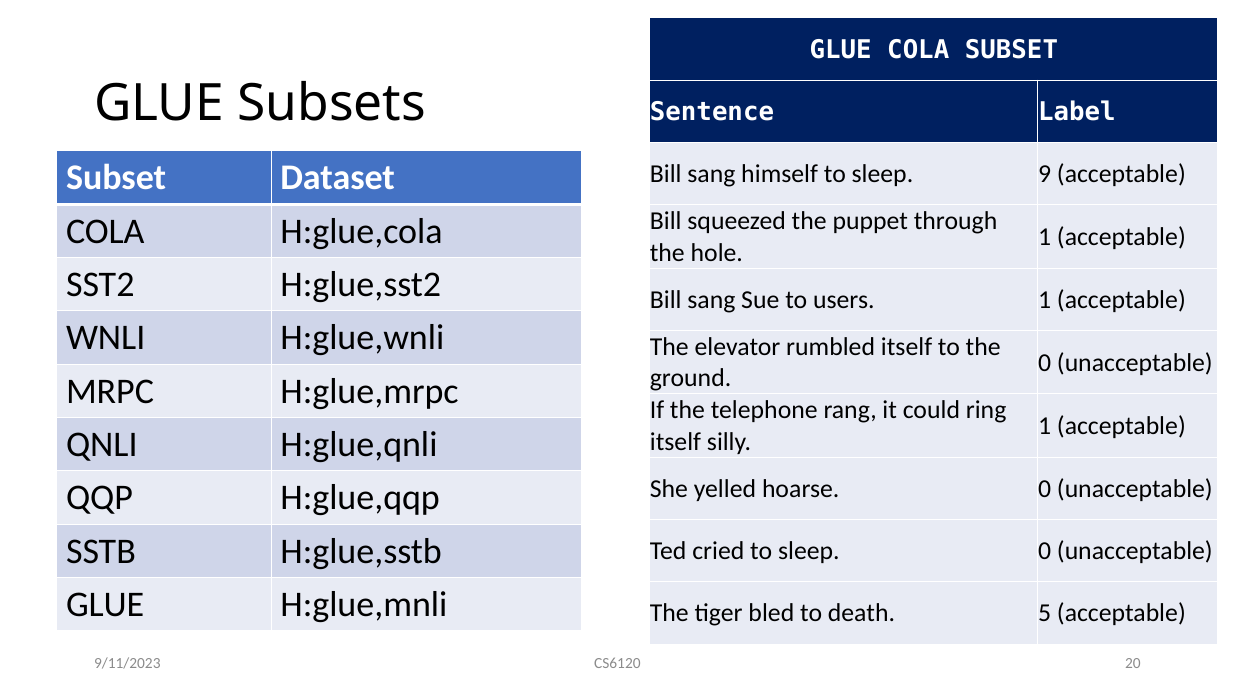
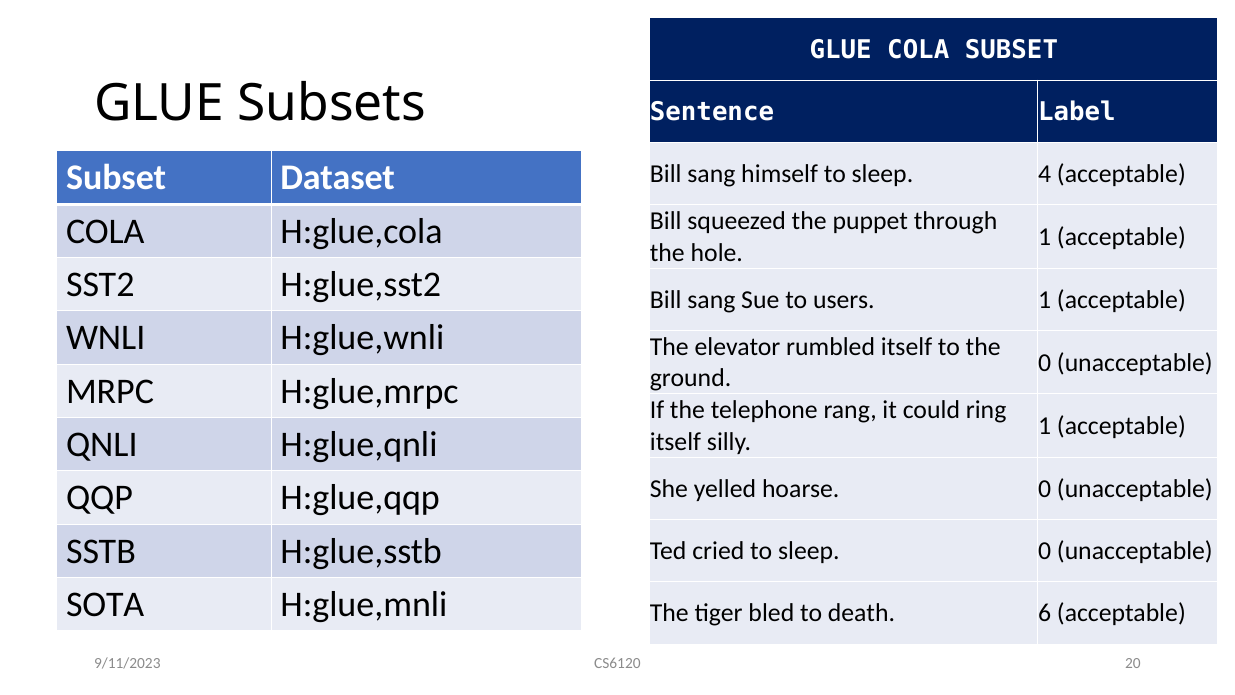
9: 9 -> 4
GLUE at (105, 604): GLUE -> SOTA
5: 5 -> 6
